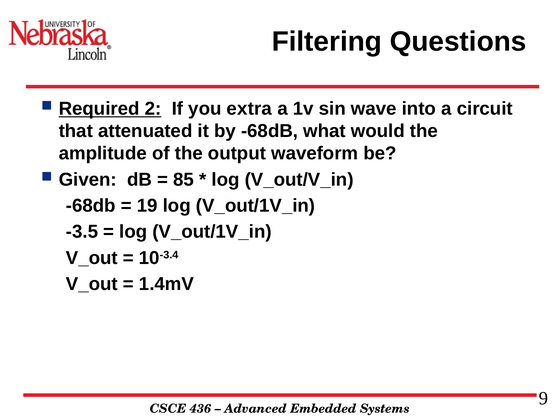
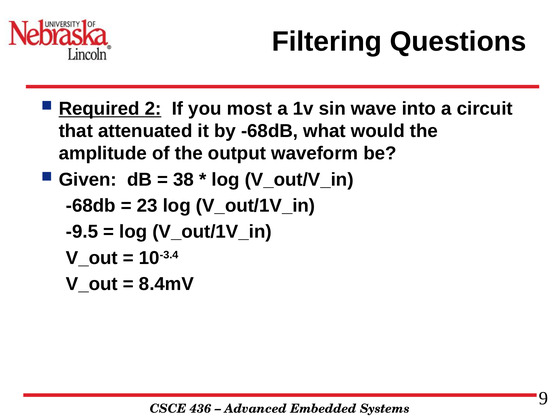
extra: extra -> most
85: 85 -> 38
19: 19 -> 23
-3.5: -3.5 -> -9.5
1.4mV: 1.4mV -> 8.4mV
